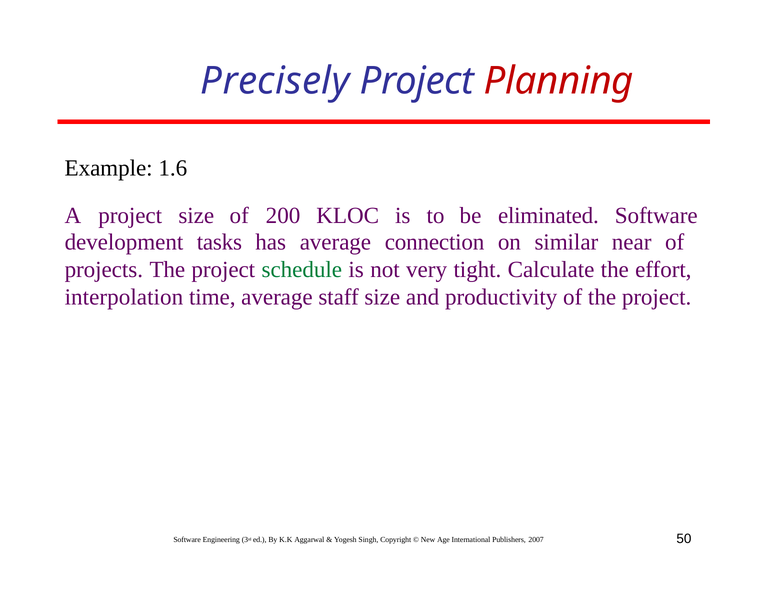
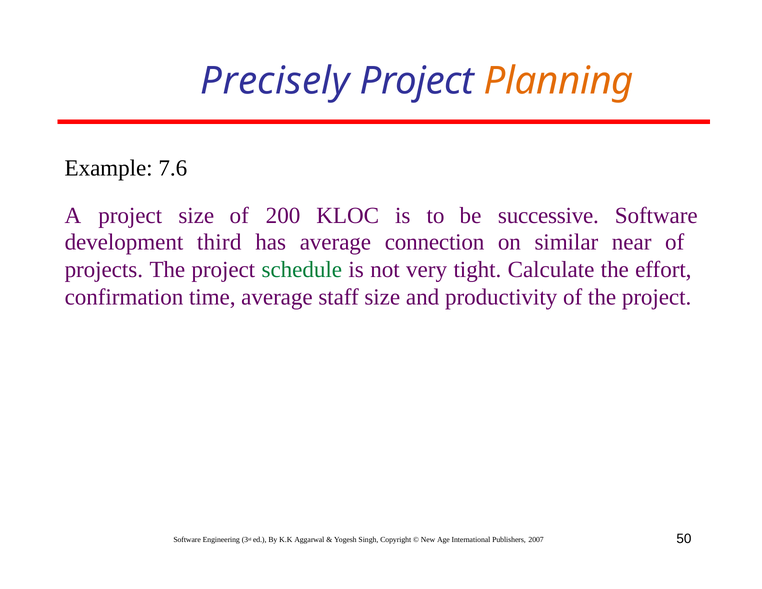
Planning colour: red -> orange
1.6: 1.6 -> 7.6
eliminated: eliminated -> successive
tasks: tasks -> third
interpolation: interpolation -> confirmation
